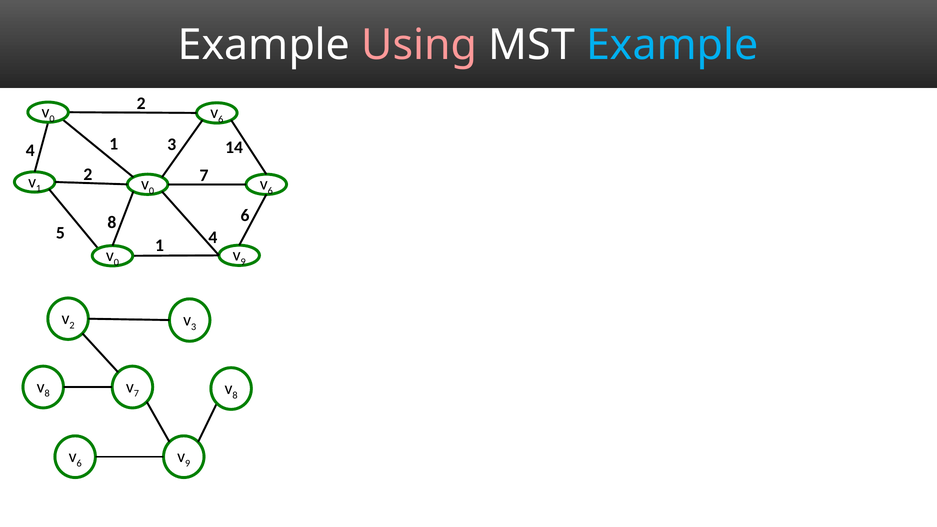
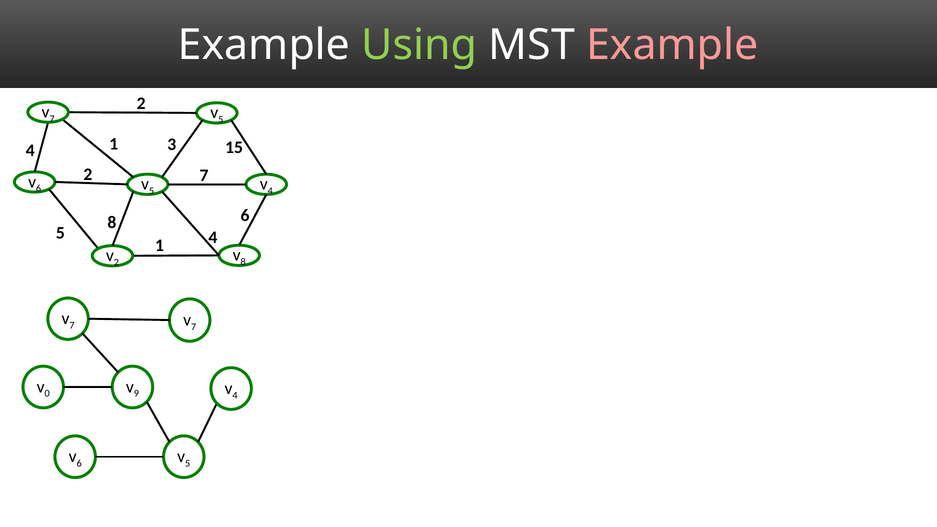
Using colour: pink -> light green
Example at (672, 45) colour: light blue -> pink
0 at (52, 119): 0 -> 7
6 at (221, 120): 6 -> 5
14: 14 -> 15
1 at (39, 189): 1 -> 6
6 at (270, 191): 6 -> 4
0 at (152, 191): 0 -> 5
9 at (243, 262): 9 -> 8
0 at (116, 262): 0 -> 2
2 at (72, 325): 2 -> 7
3 at (194, 327): 3 -> 7
8 at (47, 394): 8 -> 0
7 at (136, 394): 7 -> 9
8 at (235, 395): 8 -> 4
9 at (188, 463): 9 -> 5
